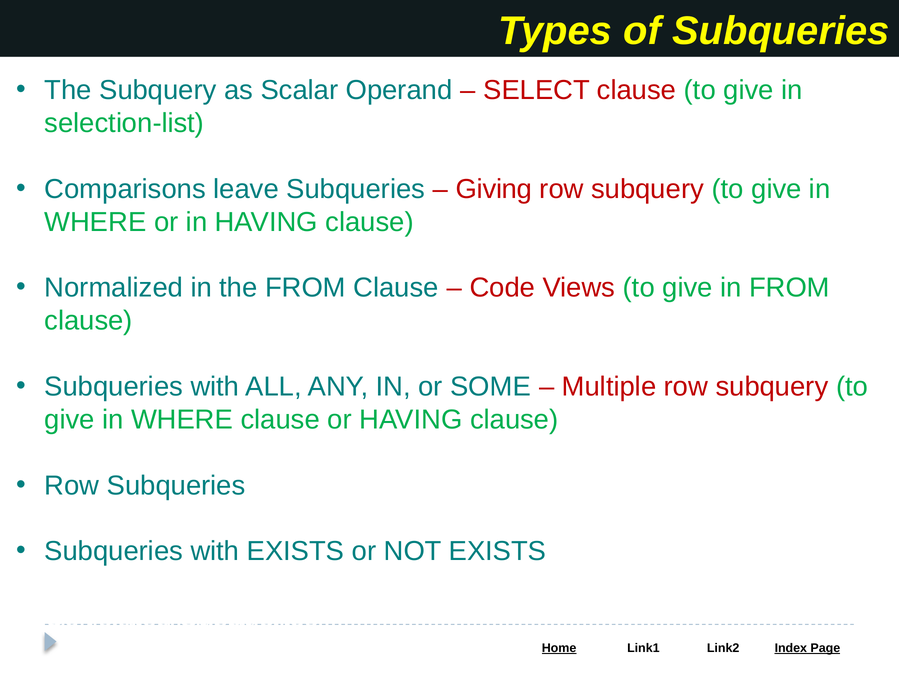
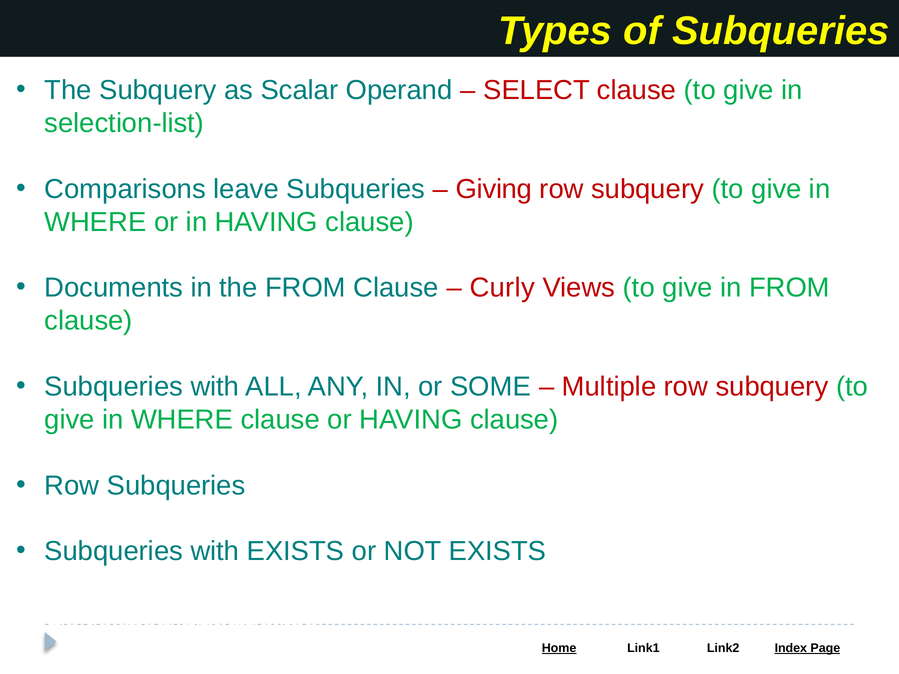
Normalized: Normalized -> Documents
Code: Code -> Curly
